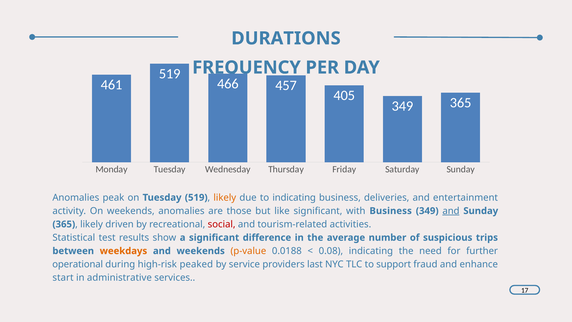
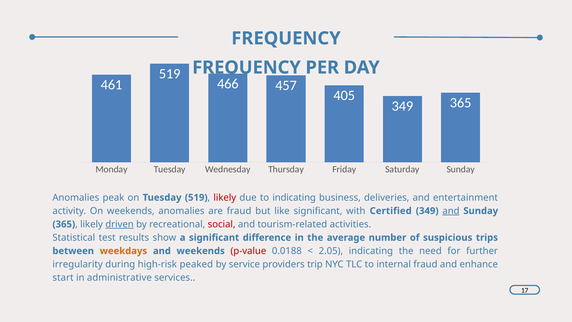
DURATIONS at (286, 38): DURATIONS -> FREQUENCY
likely at (225, 197) colour: orange -> red
are those: those -> fraud
with Business: Business -> Certified
driven underline: none -> present
p-value colour: orange -> red
0.08: 0.08 -> 2.05
operational: operational -> irregularity
last: last -> trip
support: support -> internal
